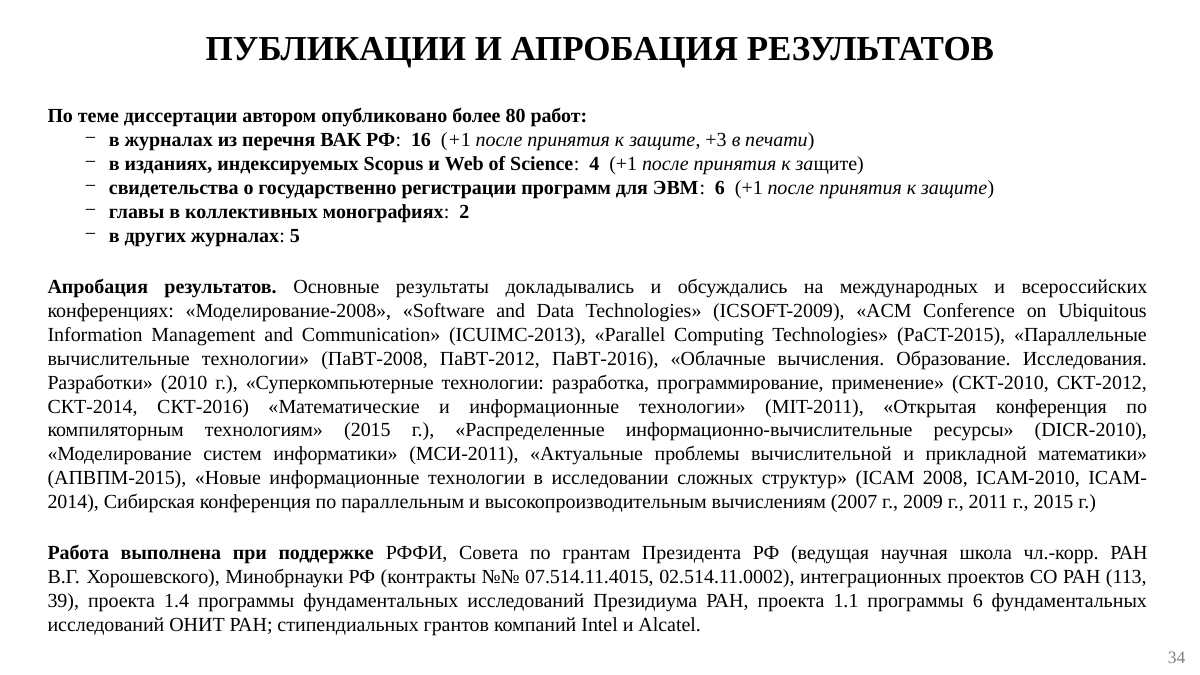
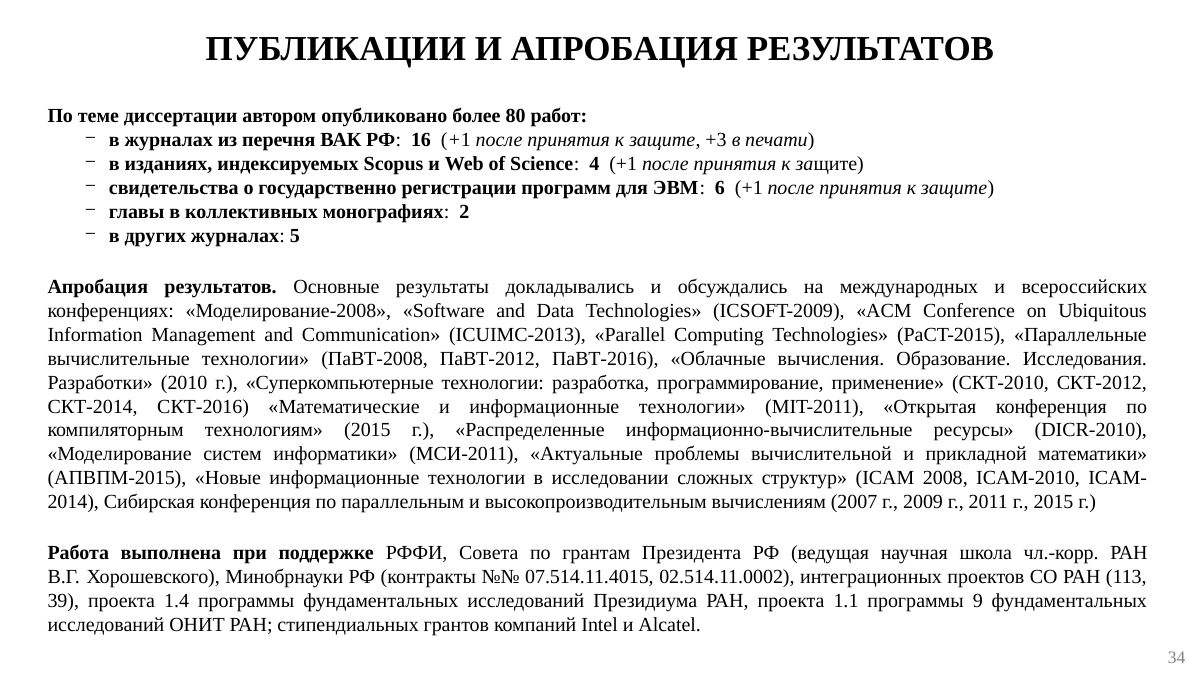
программы 6: 6 -> 9
